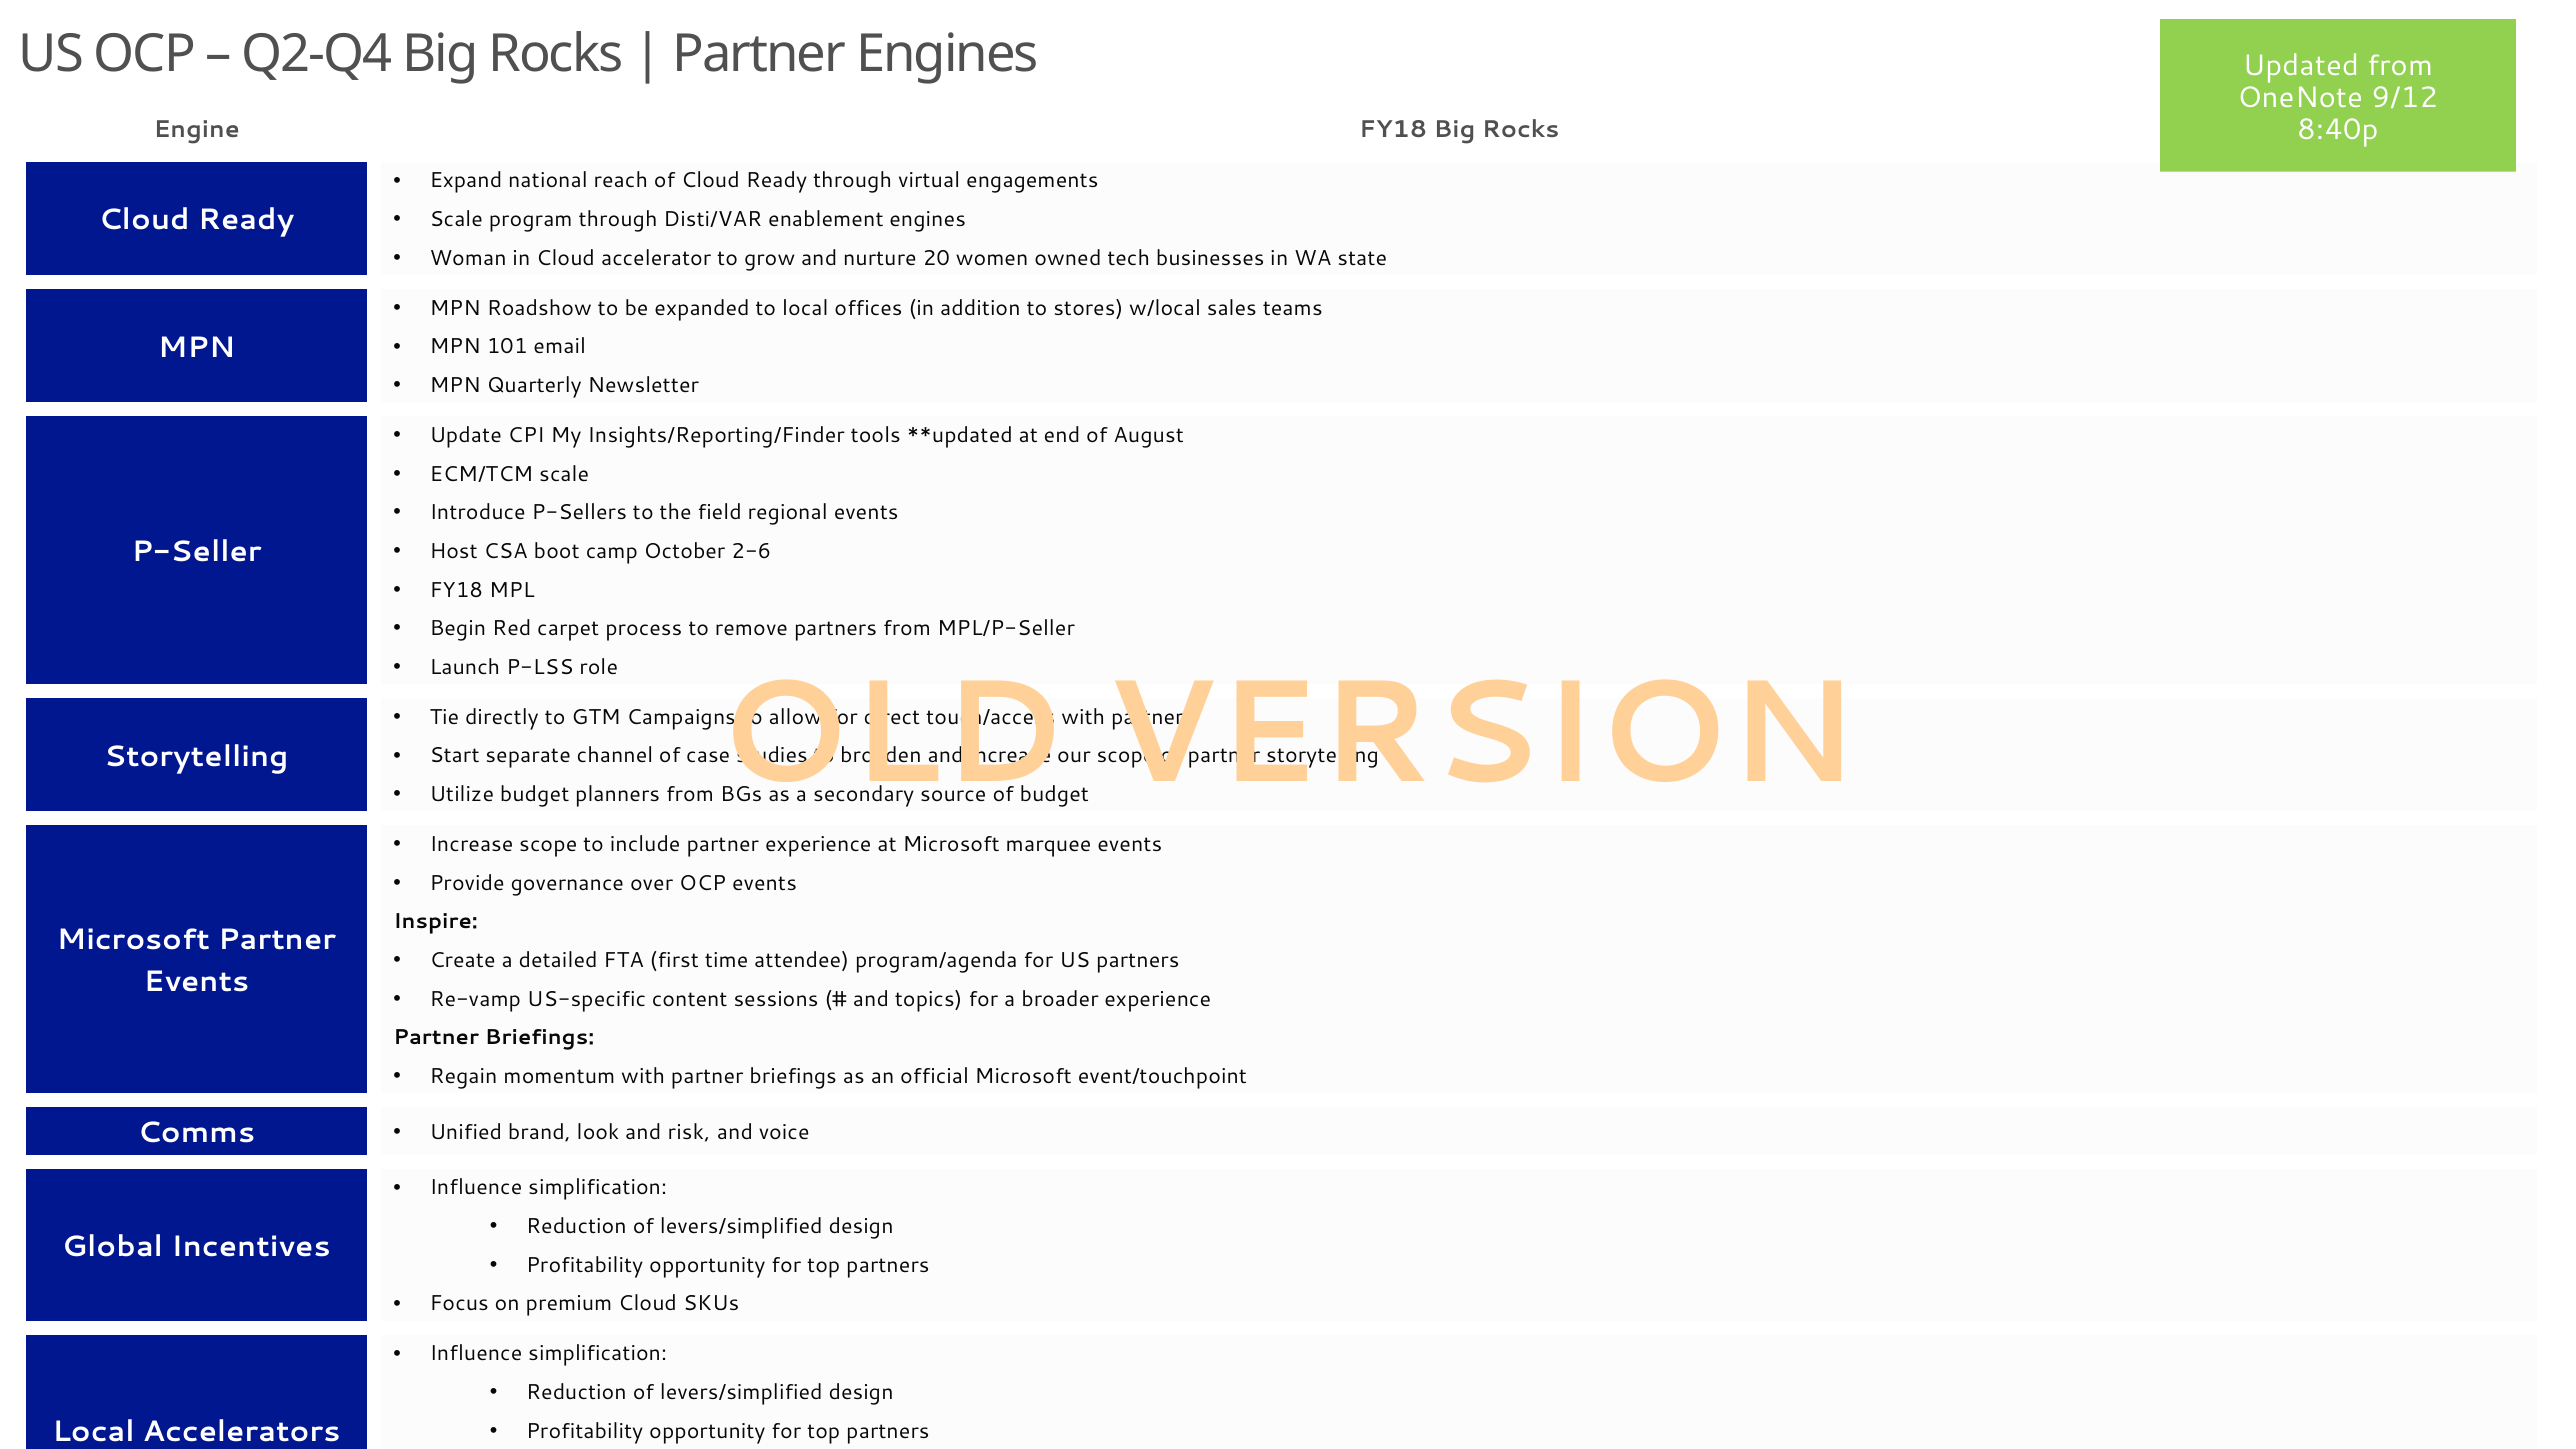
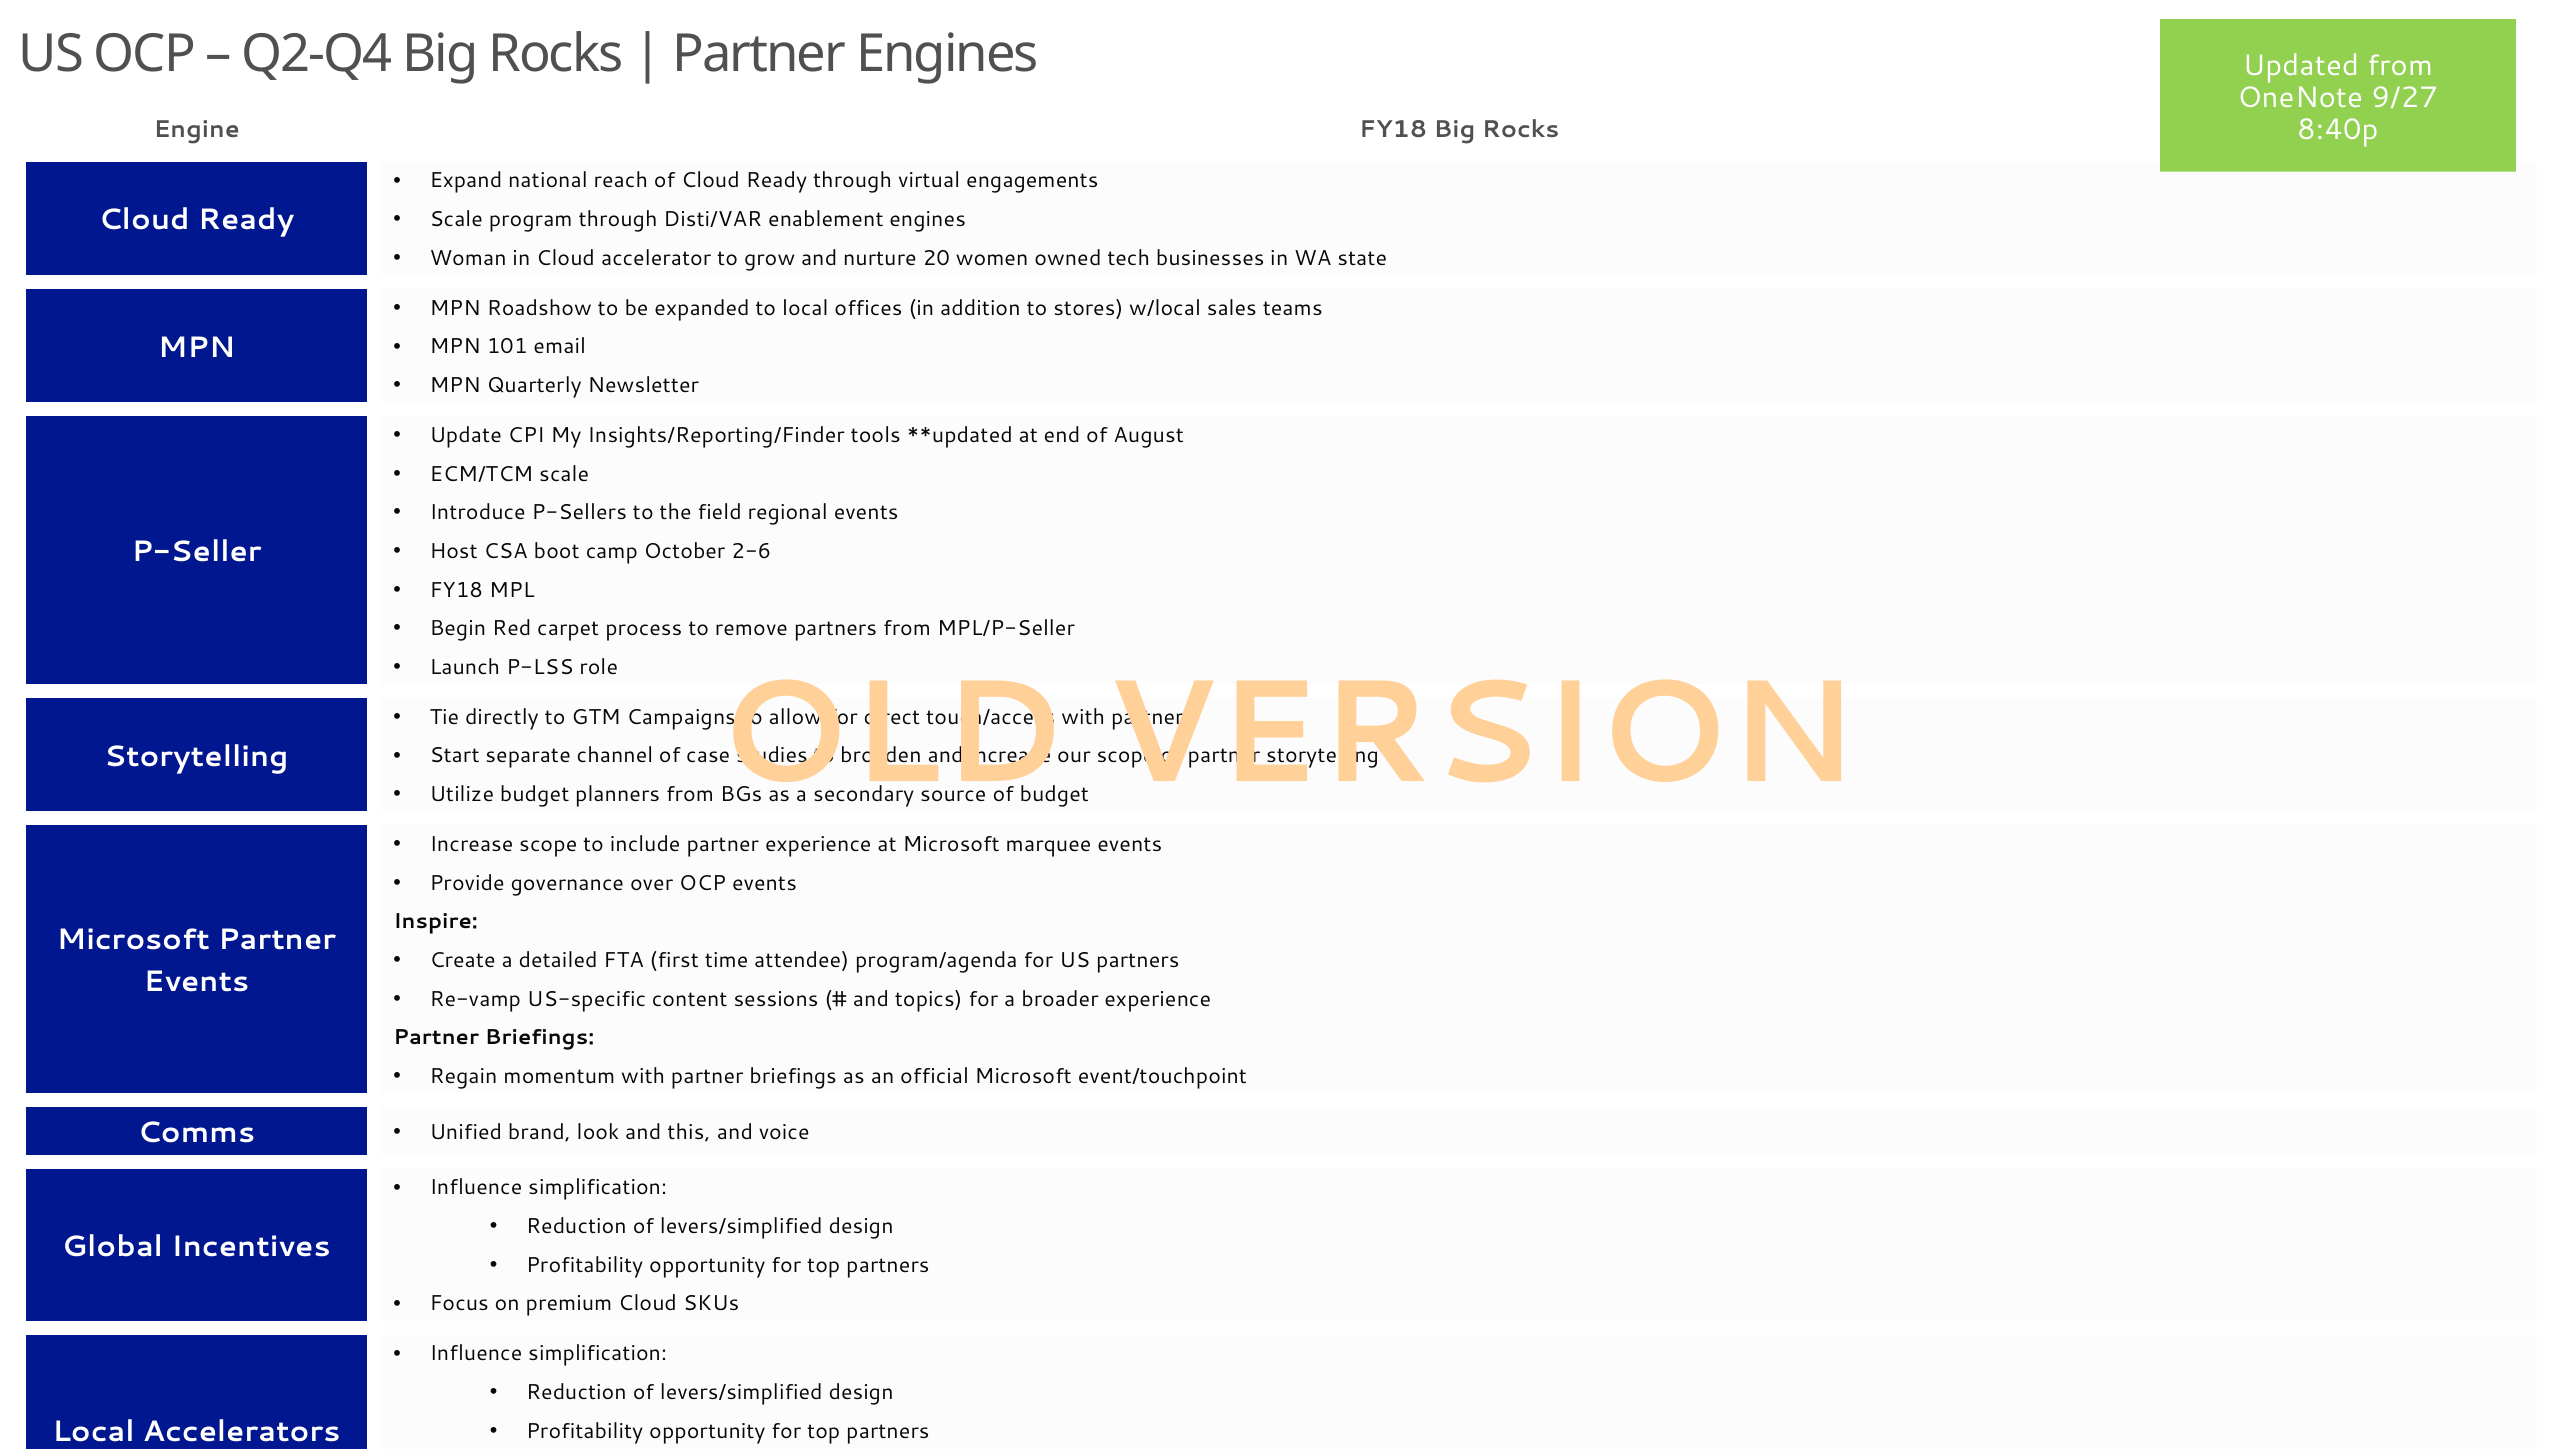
9/12: 9/12 -> 9/27
risk: risk -> this
